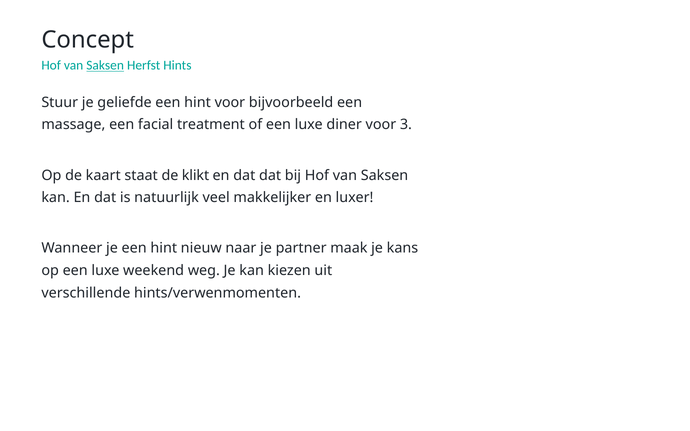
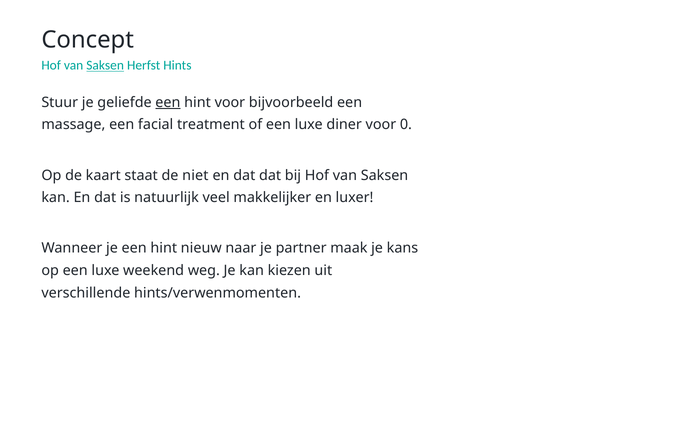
een at (168, 102) underline: none -> present
3: 3 -> 0
klikt: klikt -> niet
